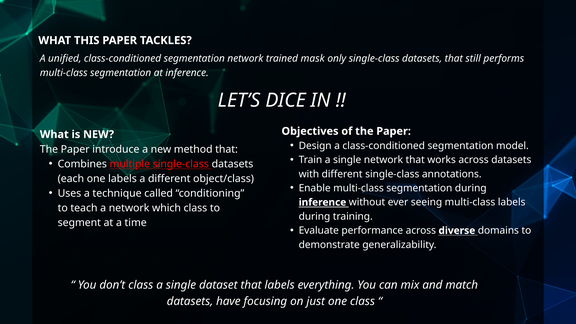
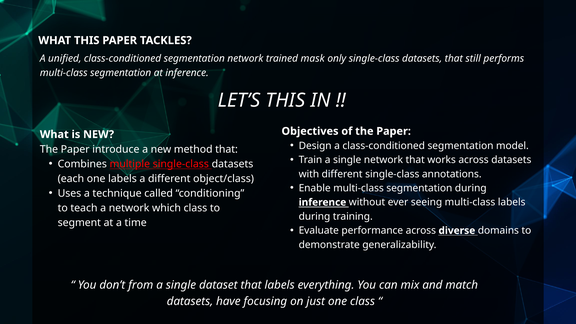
LET’S DICE: DICE -> THIS
don’t class: class -> from
